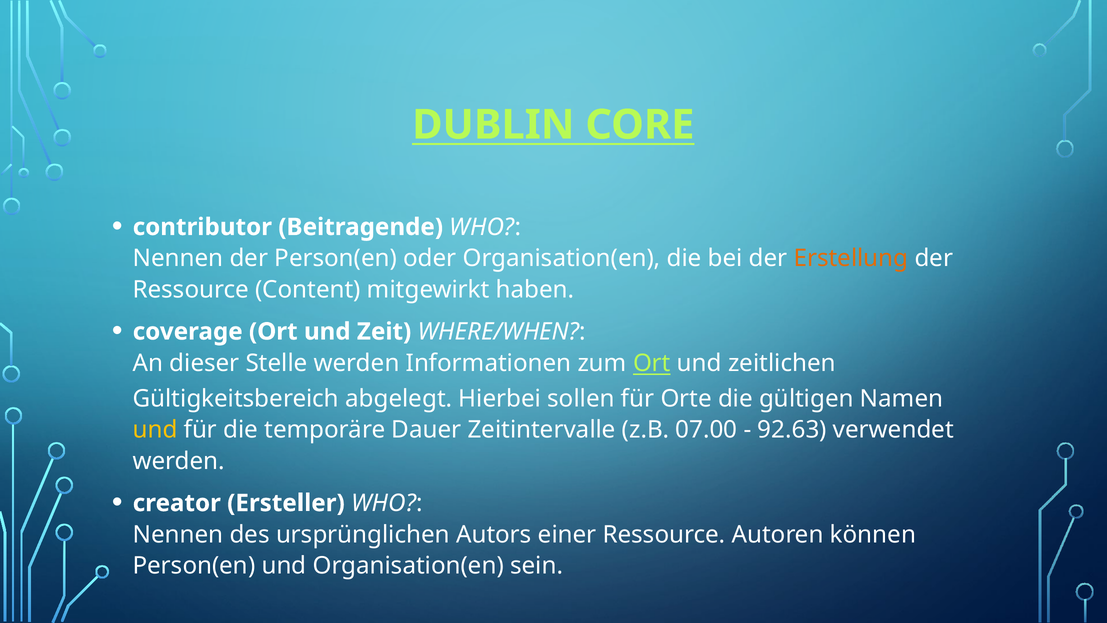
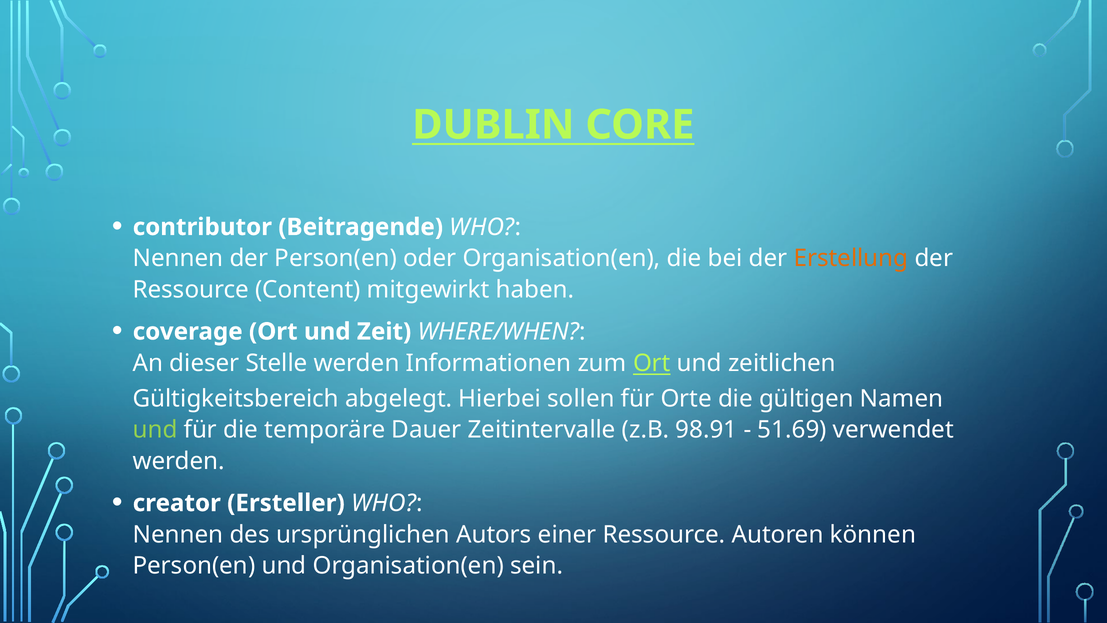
und at (155, 430) colour: yellow -> light green
07.00: 07.00 -> 98.91
92.63: 92.63 -> 51.69
